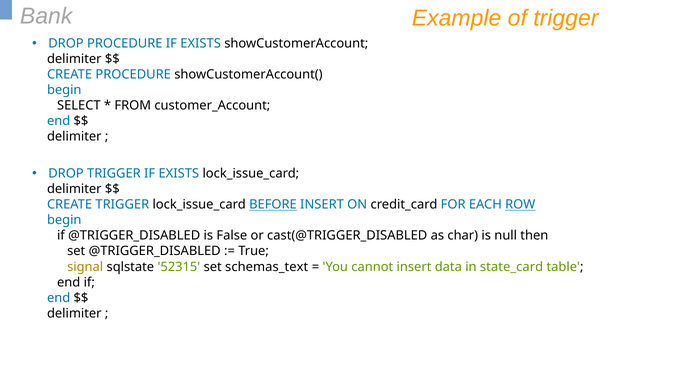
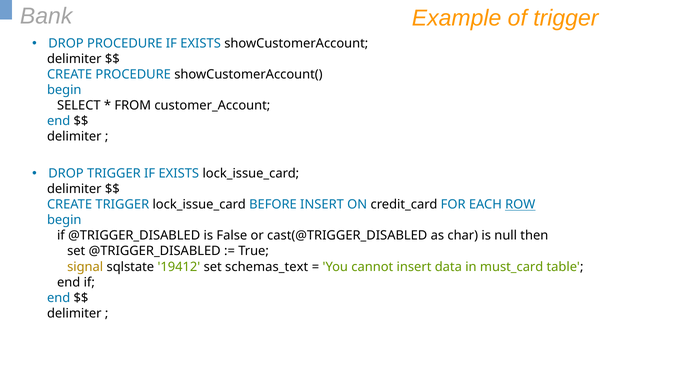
BEFORE underline: present -> none
52315: 52315 -> 19412
state_card: state_card -> must_card
